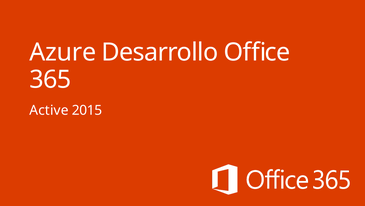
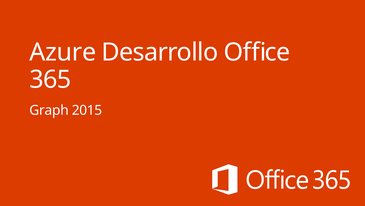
Active: Active -> Graph
